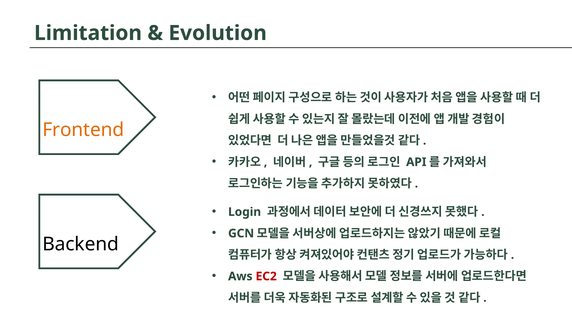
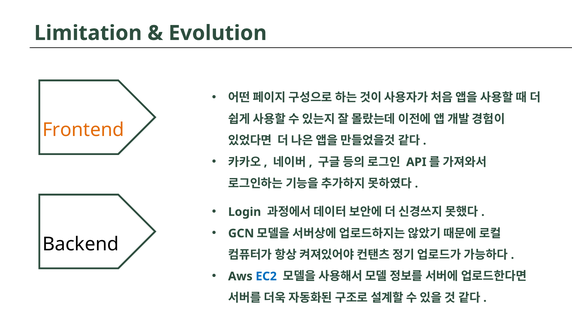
EC2 colour: red -> blue
